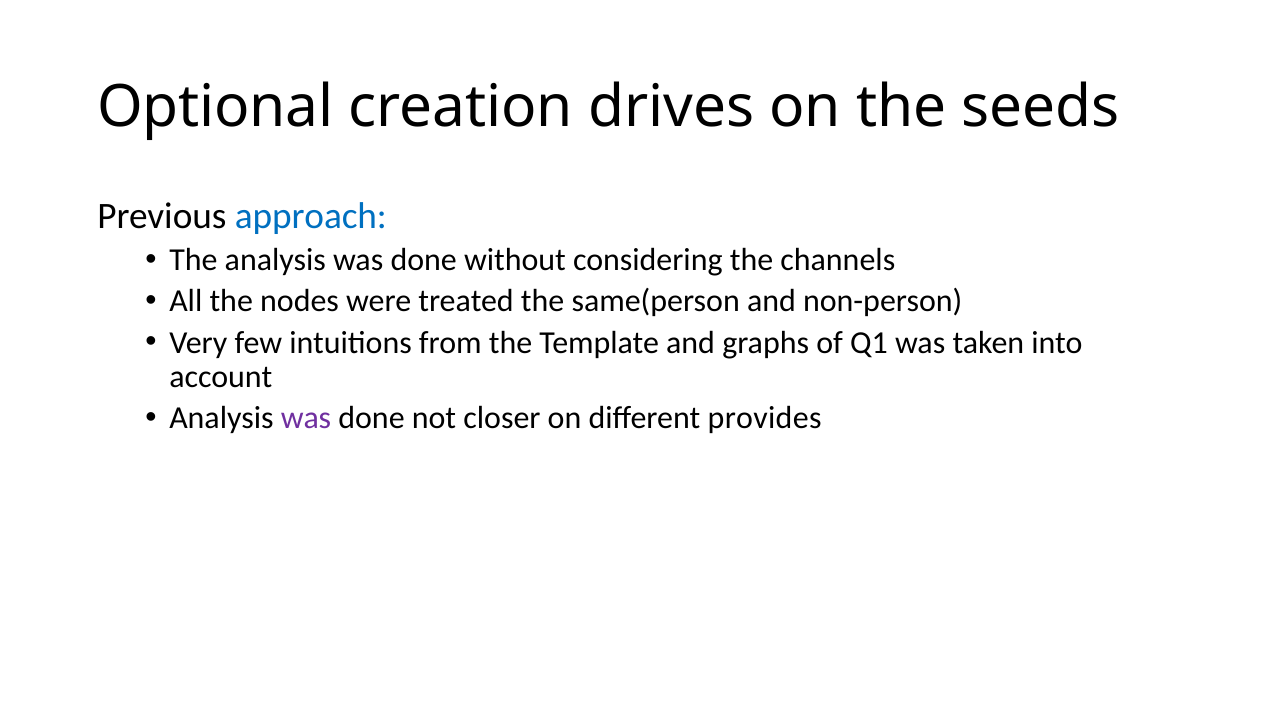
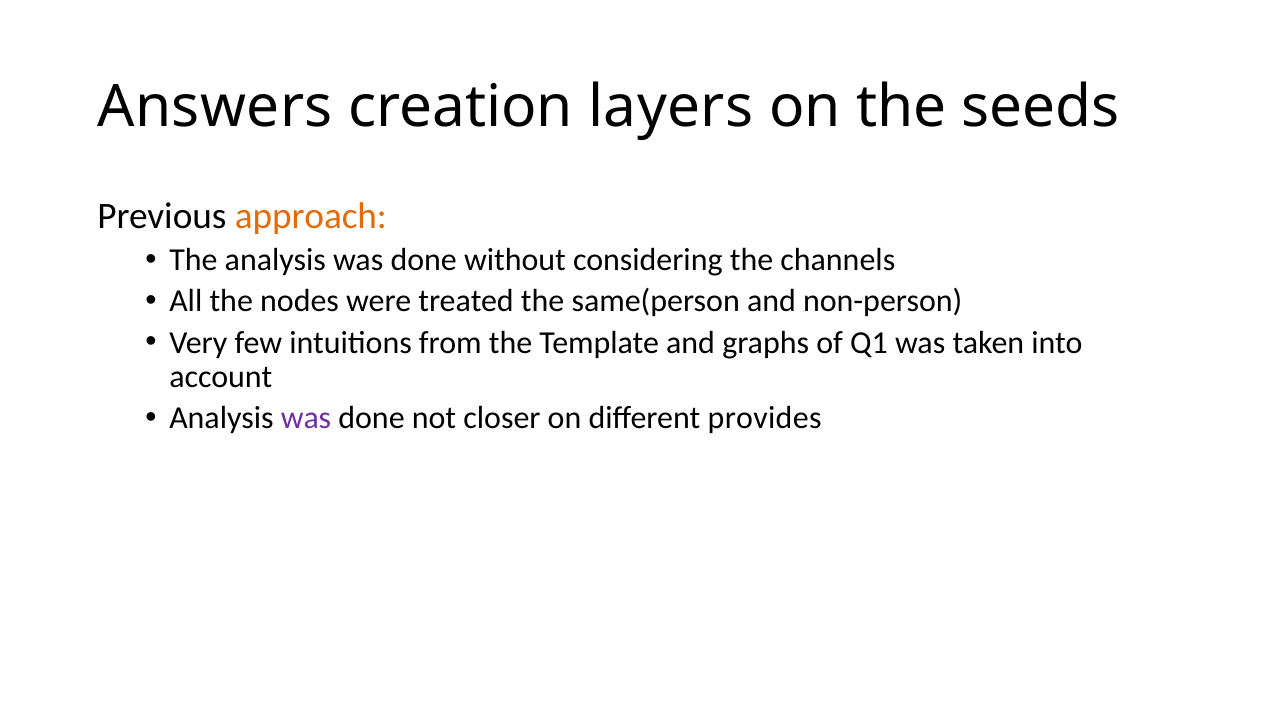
Optional: Optional -> Answers
drives: drives -> layers
approach colour: blue -> orange
